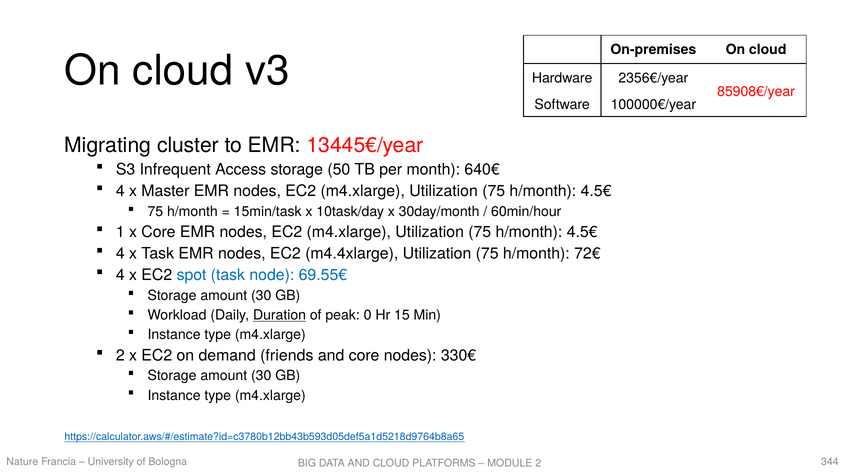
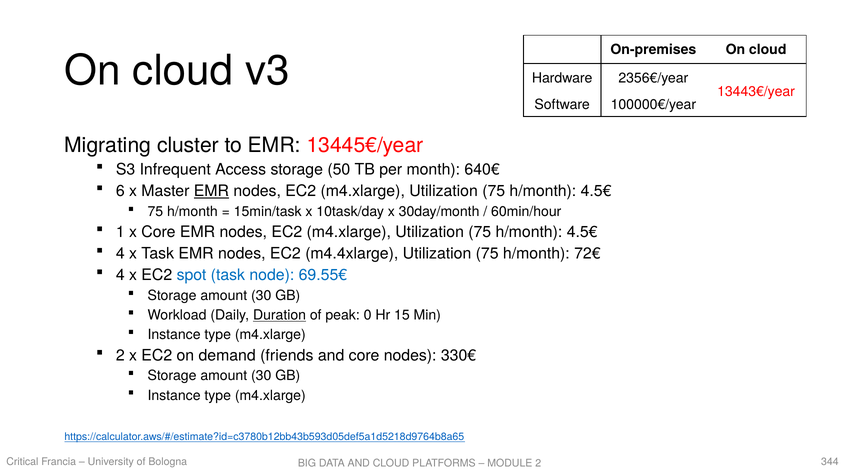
85908€/year: 85908€/year -> 13443€/year
4 at (120, 191): 4 -> 6
EMR at (211, 191) underline: none -> present
Nature: Nature -> Critical
